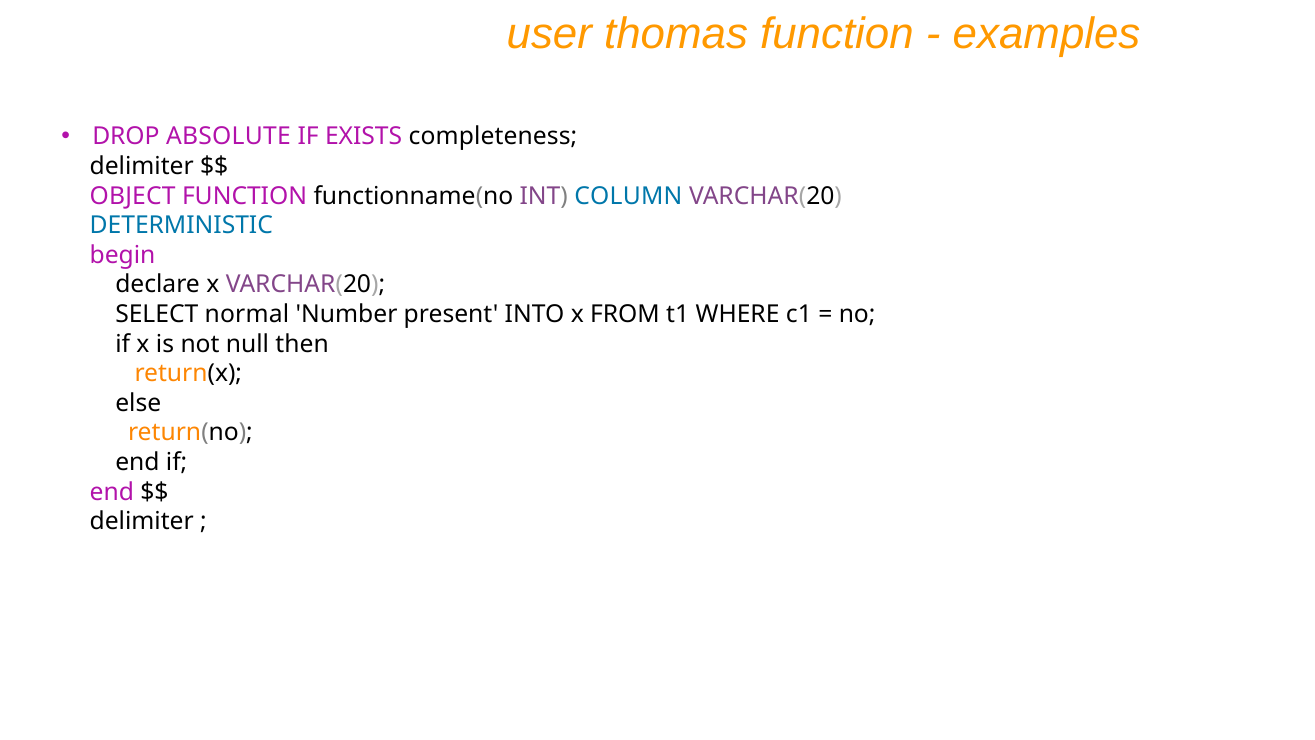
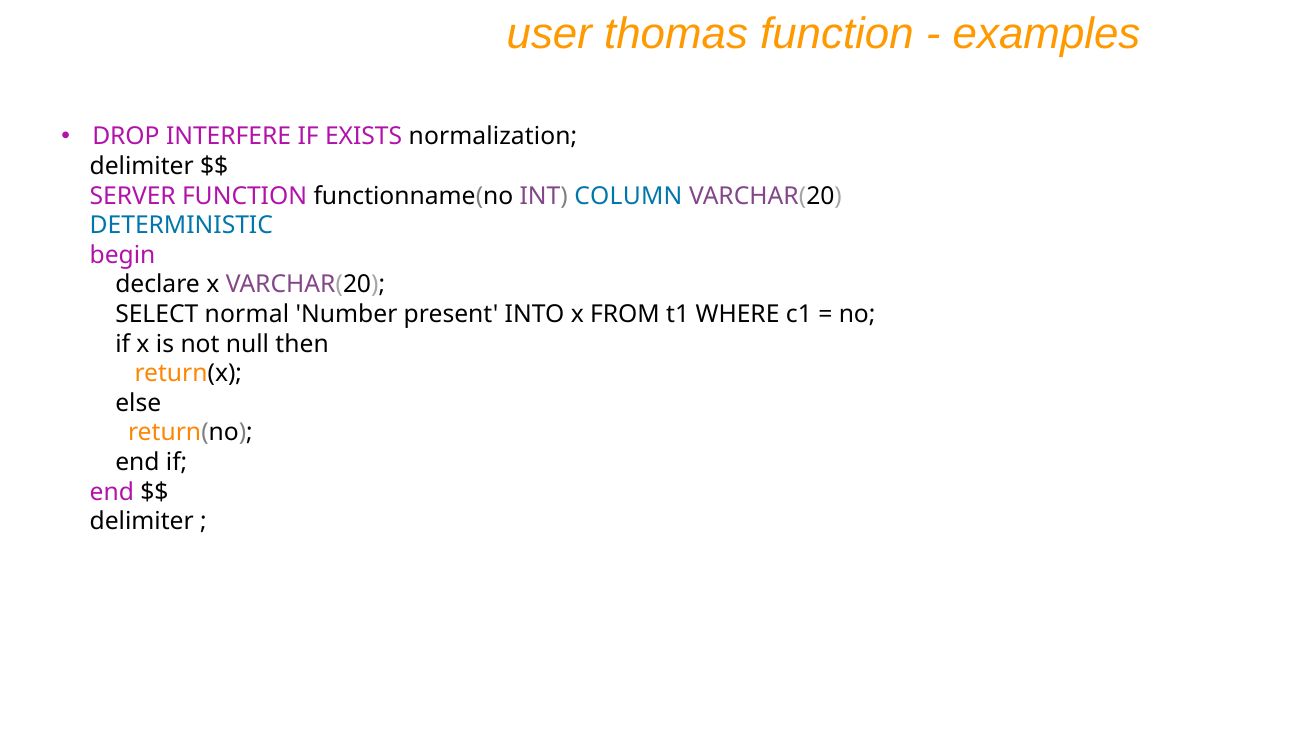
ABSOLUTE: ABSOLUTE -> INTERFERE
completeness: completeness -> normalization
OBJECT: OBJECT -> SERVER
